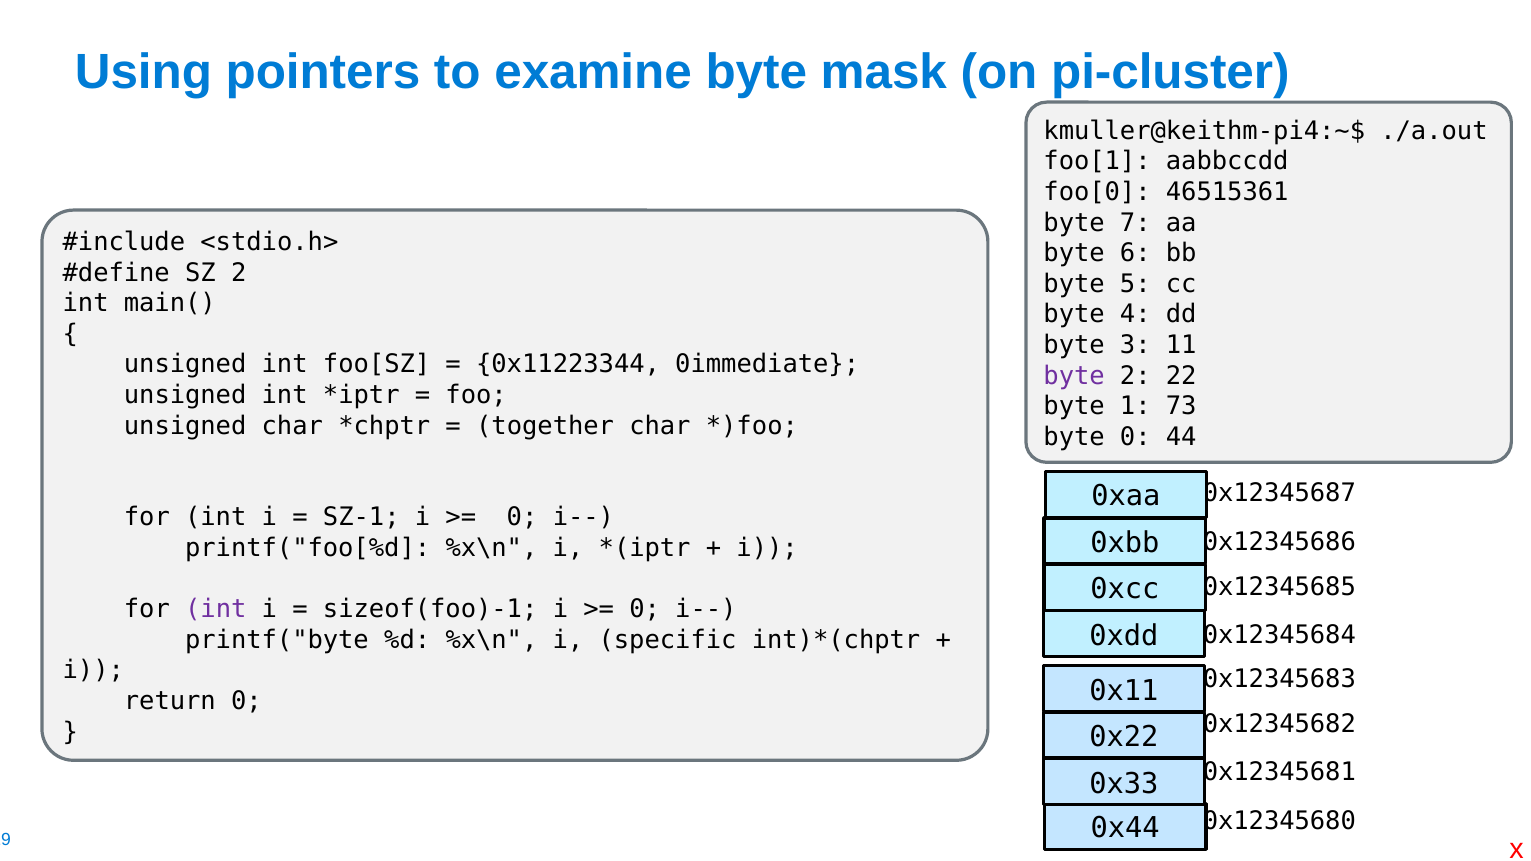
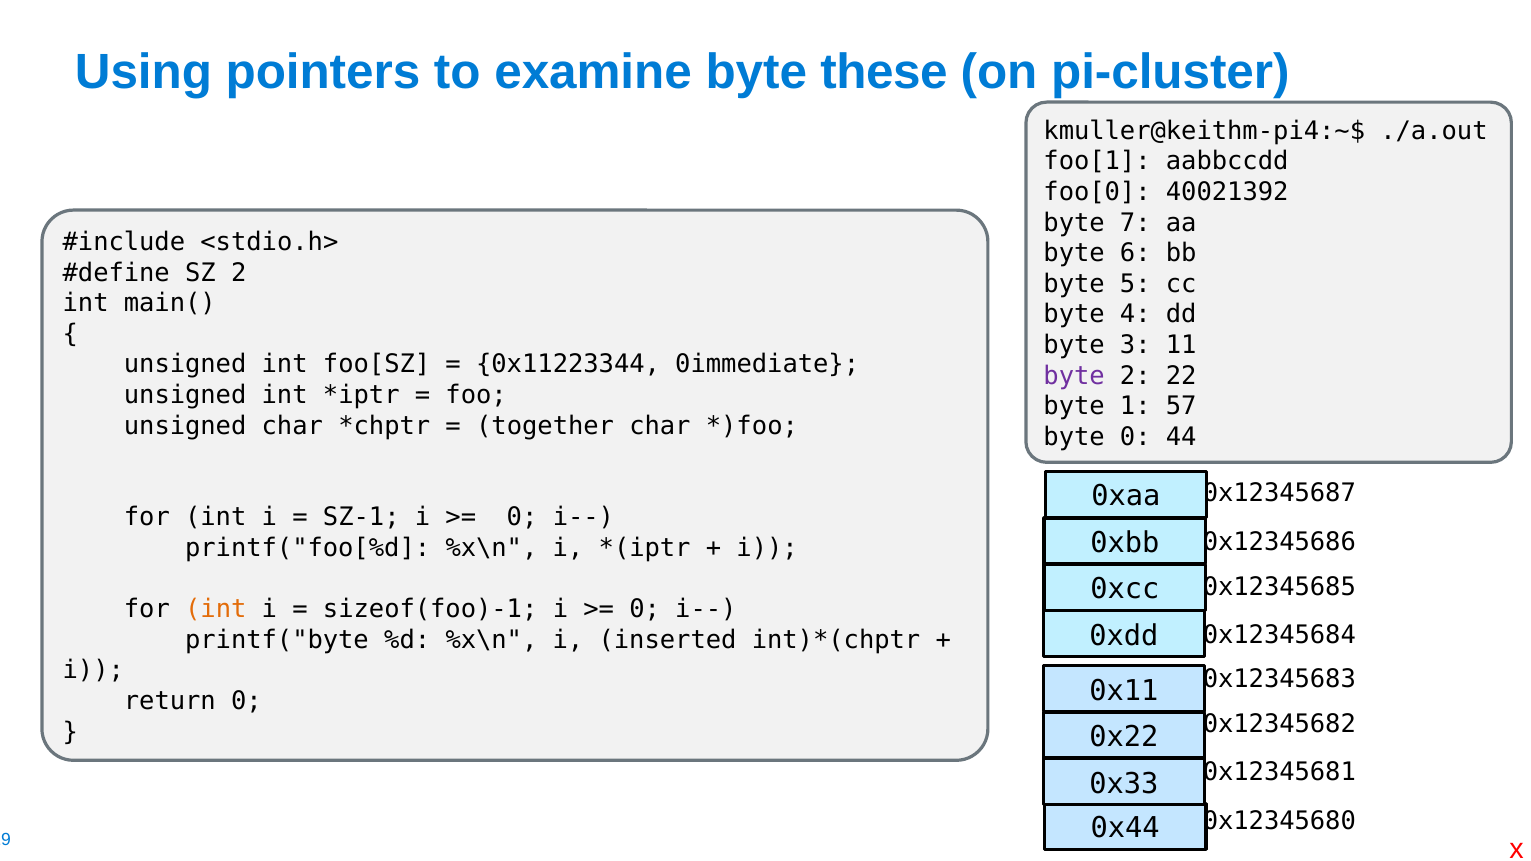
mask: mask -> these
46515361: 46515361 -> 40021392
73: 73 -> 57
int at (216, 609) colour: purple -> orange
specific: specific -> inserted
